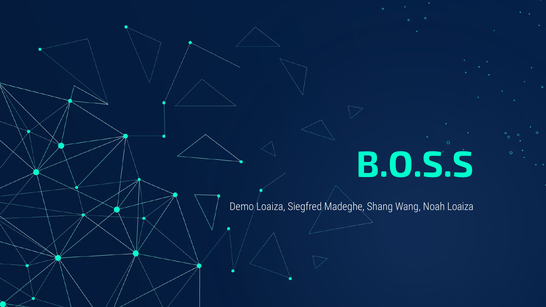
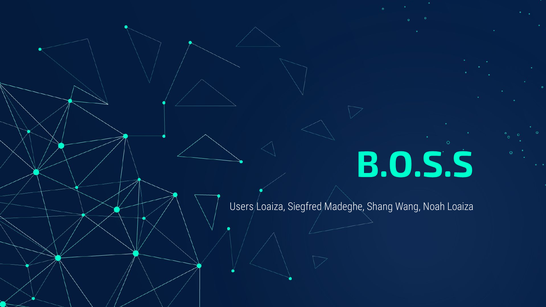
Demo: Demo -> Users
